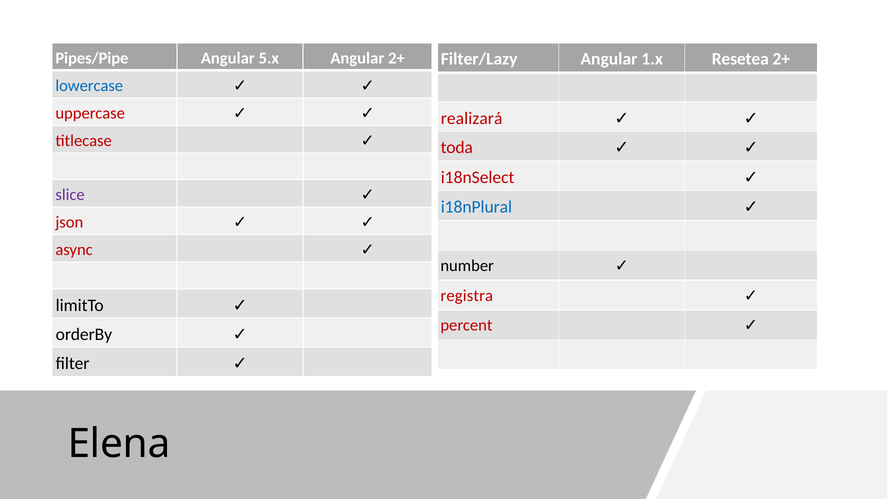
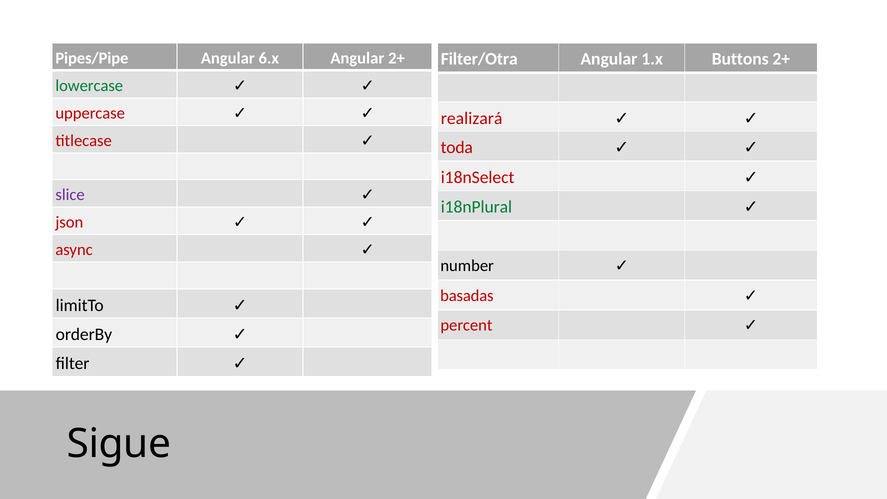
5.x: 5.x -> 6.x
Filter/Lazy: Filter/Lazy -> Filter/Otra
Resetea: Resetea -> Buttons
lowercase colour: blue -> green
i18nPlural colour: blue -> green
registra: registra -> basadas
Elena: Elena -> Sigue
